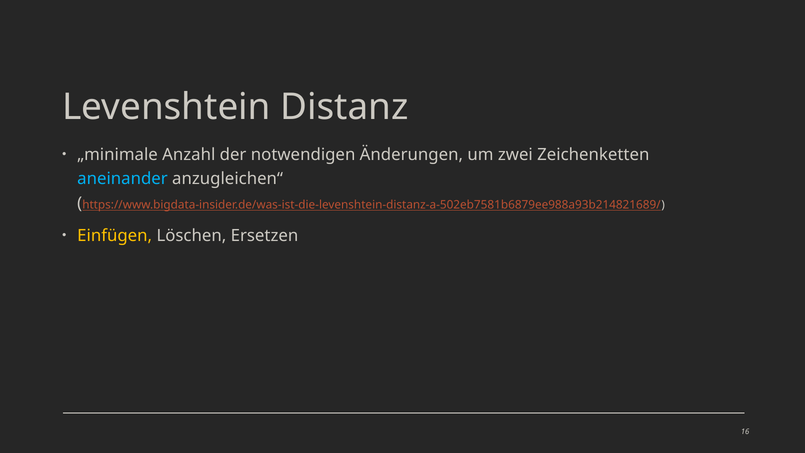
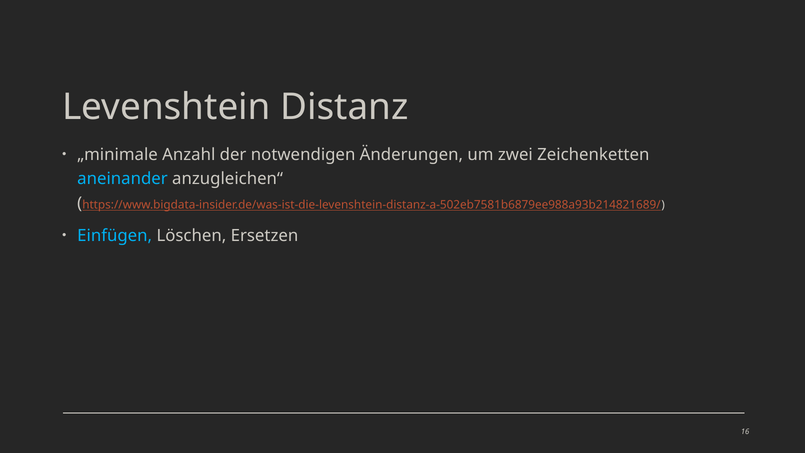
Einfügen colour: yellow -> light blue
